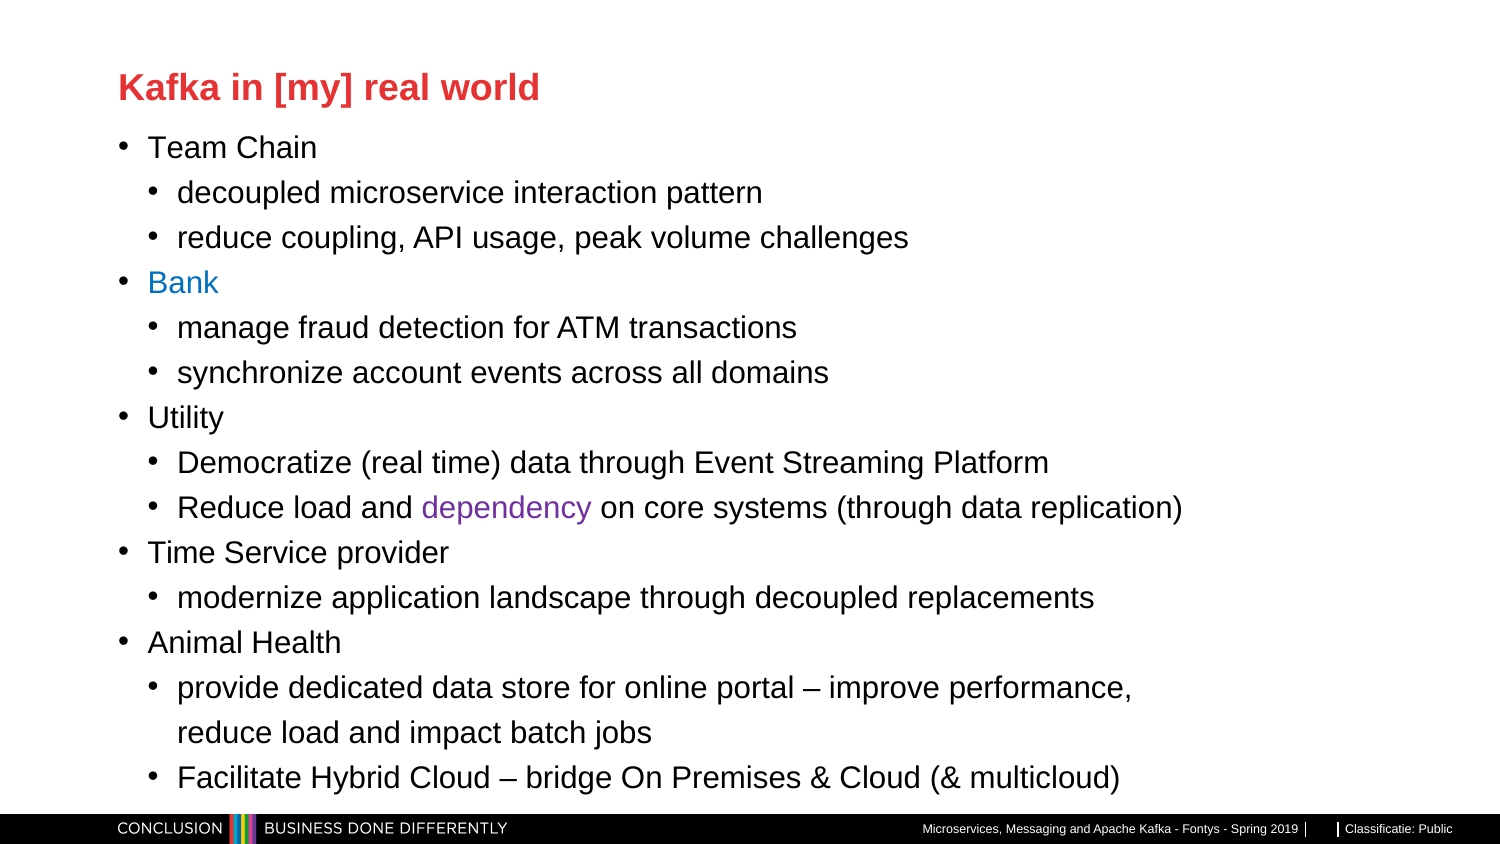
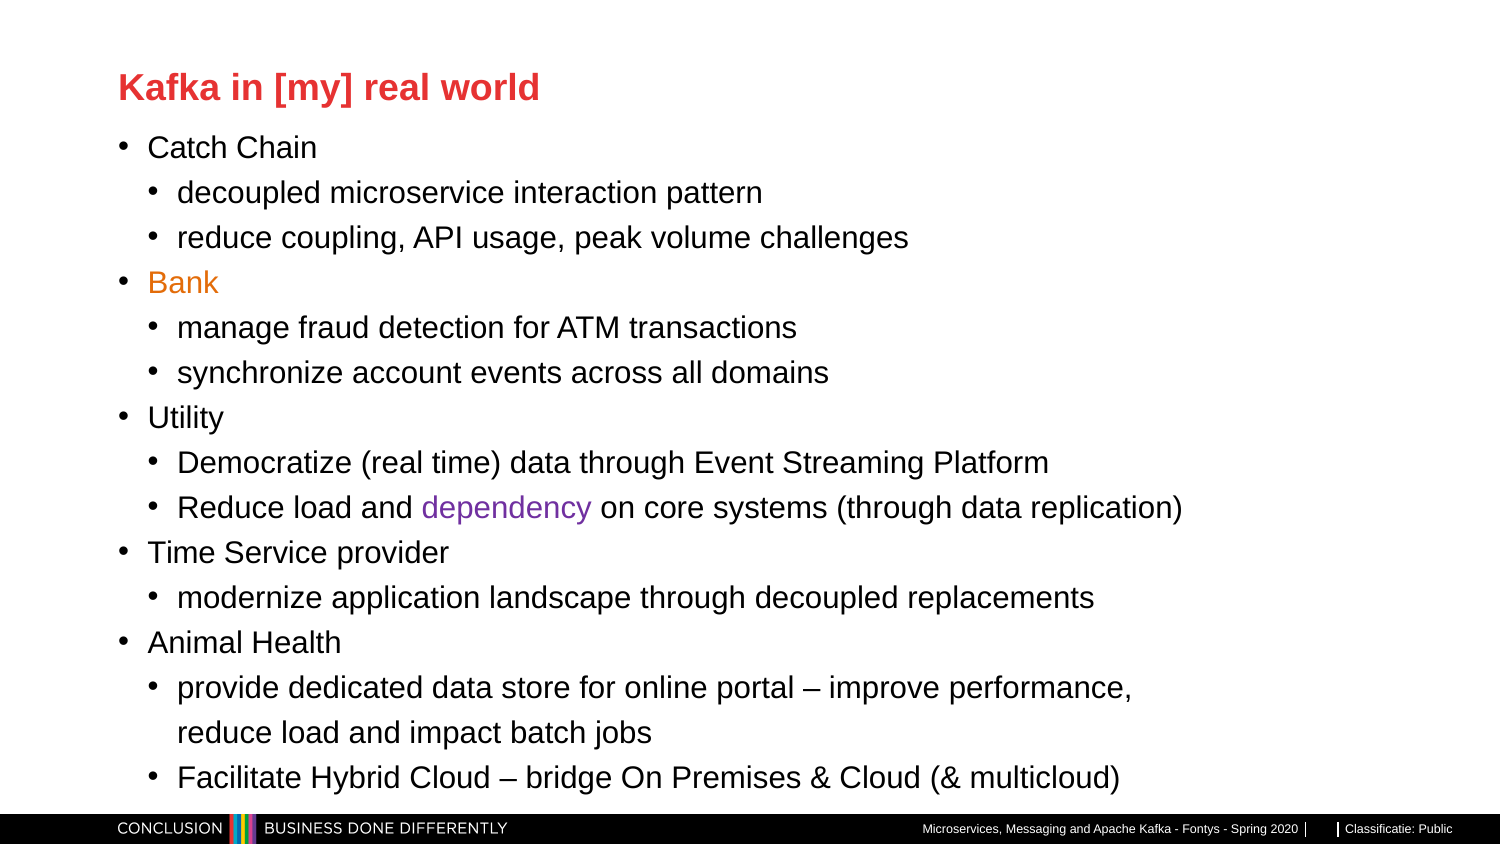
Team: Team -> Catch
Bank colour: blue -> orange
2019: 2019 -> 2020
